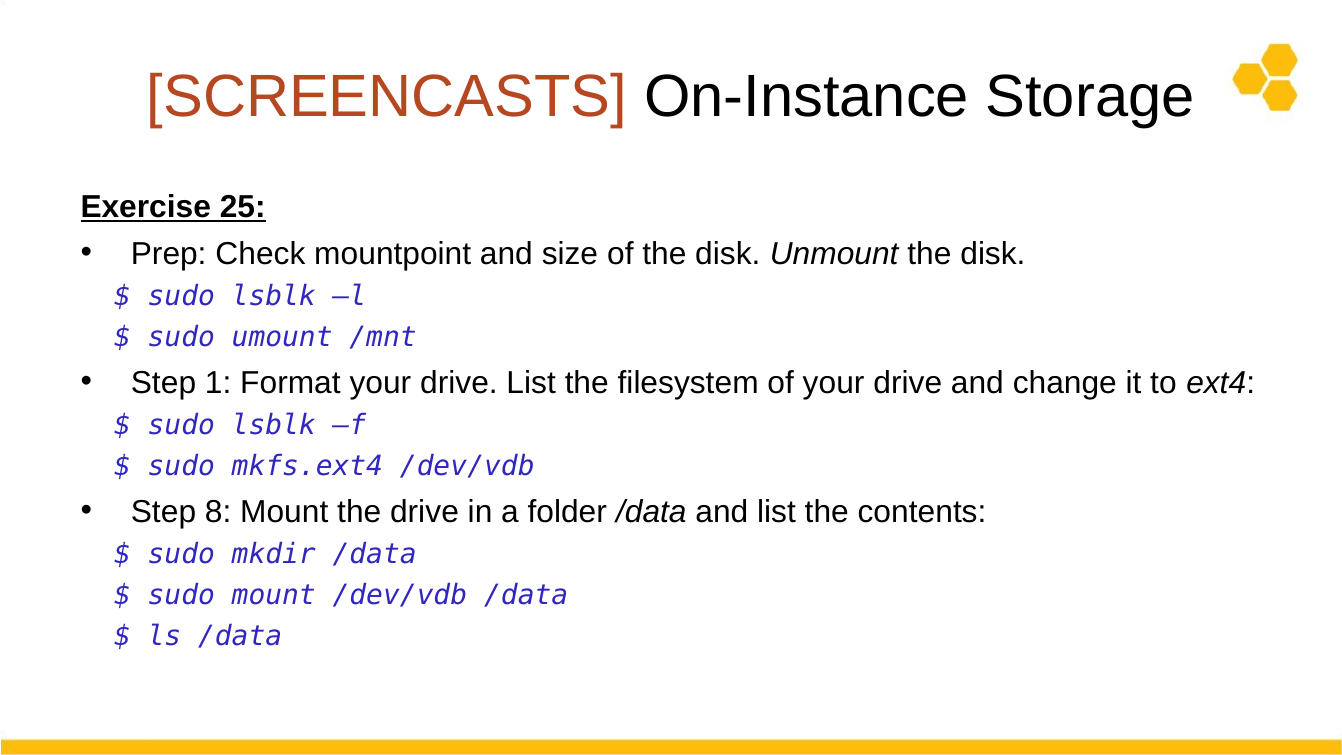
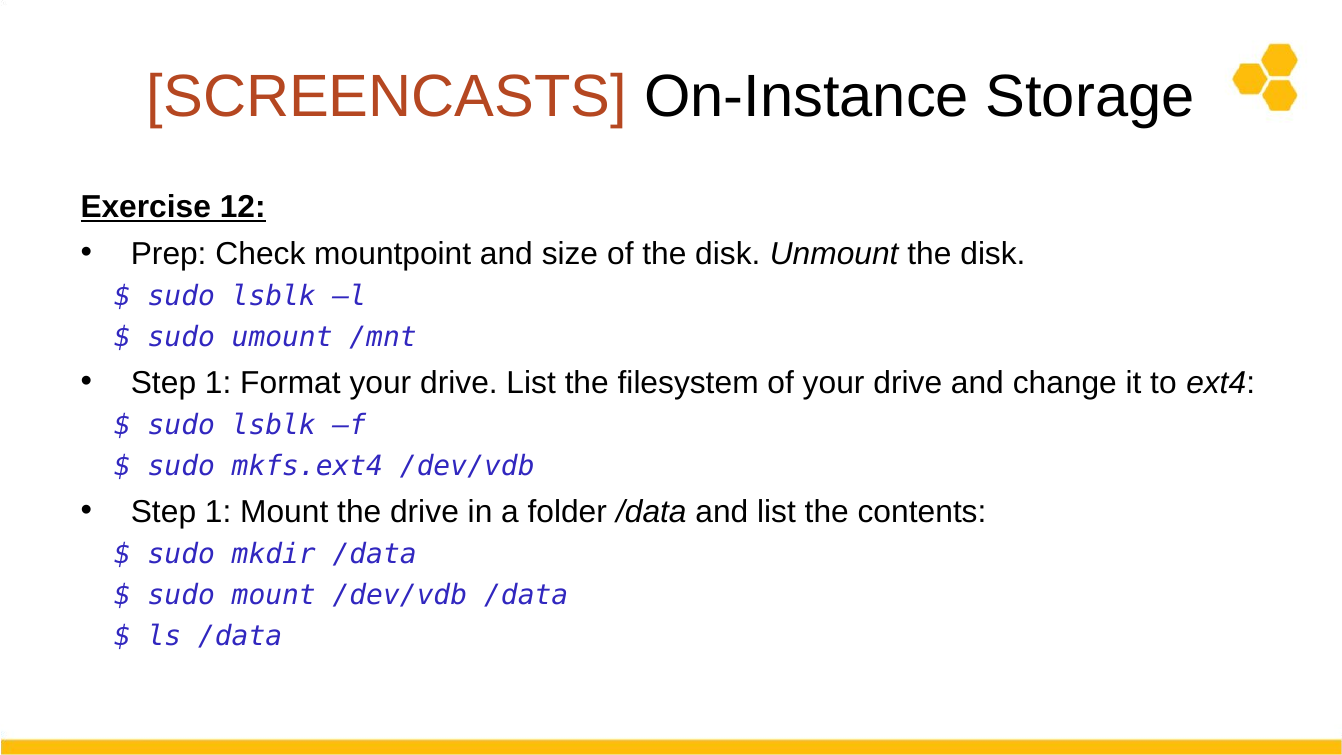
25: 25 -> 12
8 at (218, 512): 8 -> 1
